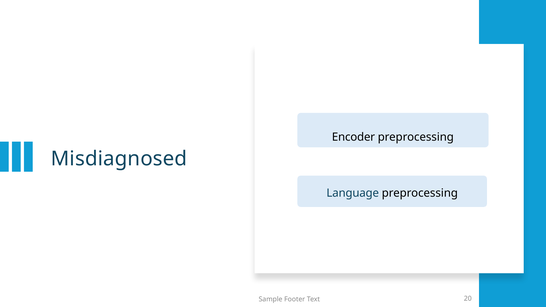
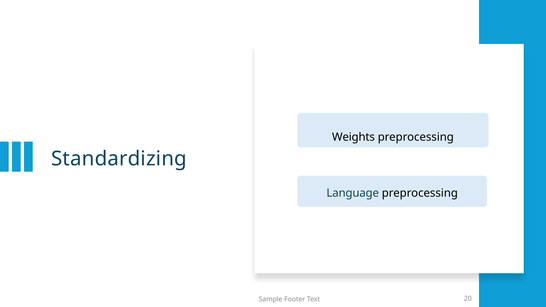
Encoder: Encoder -> Weights
Misdiagnosed: Misdiagnosed -> Standardizing
